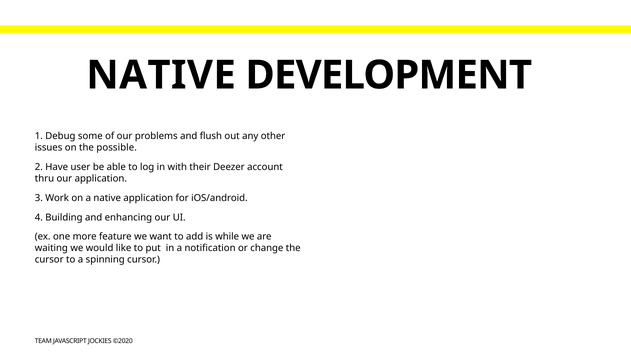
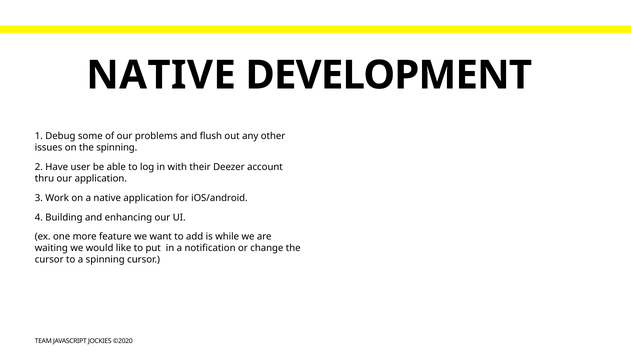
the possible: possible -> spinning
